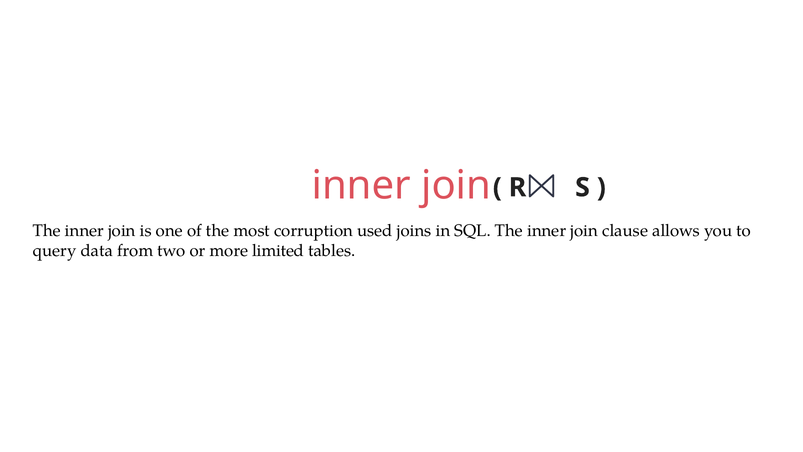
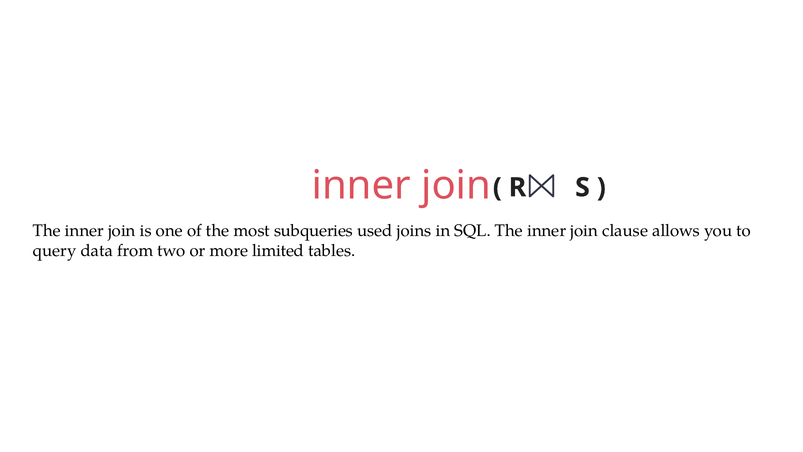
corruption: corruption -> subqueries
